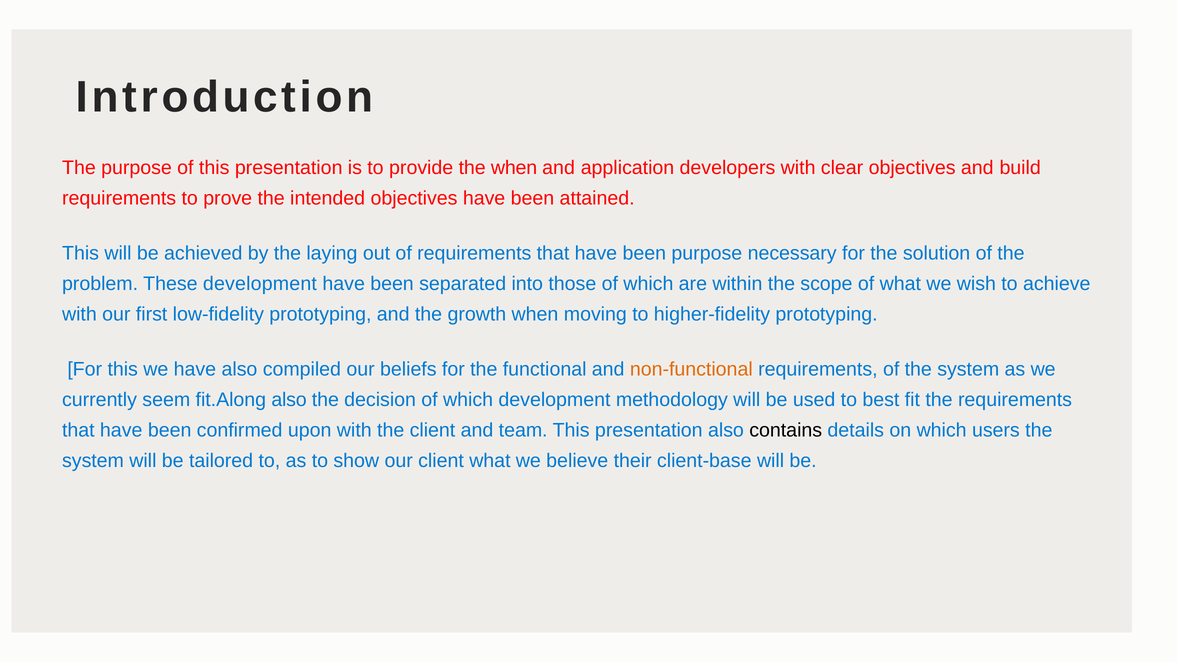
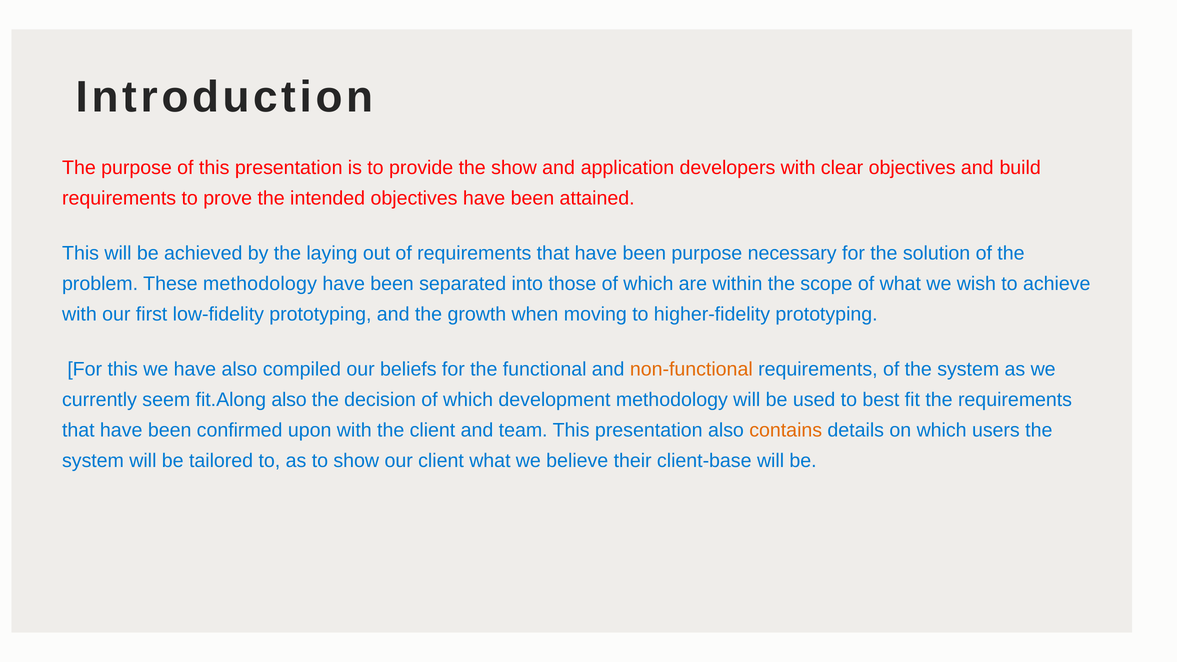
the when: when -> show
These development: development -> methodology
contains colour: black -> orange
